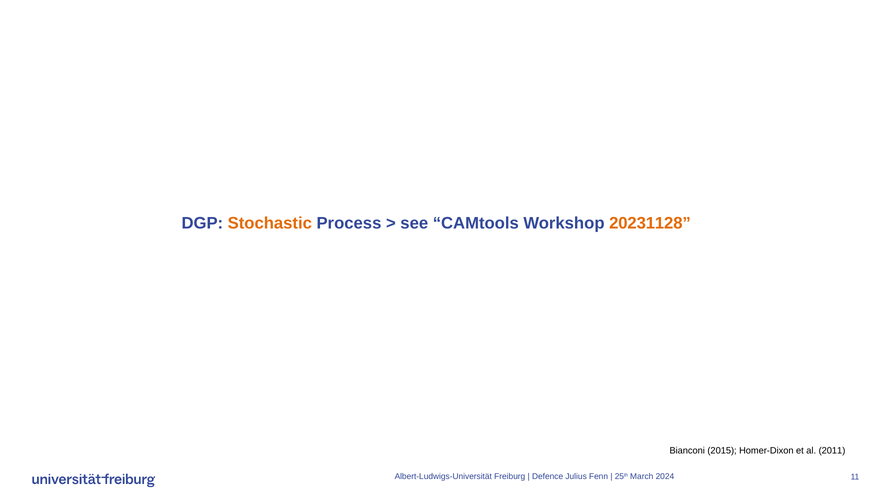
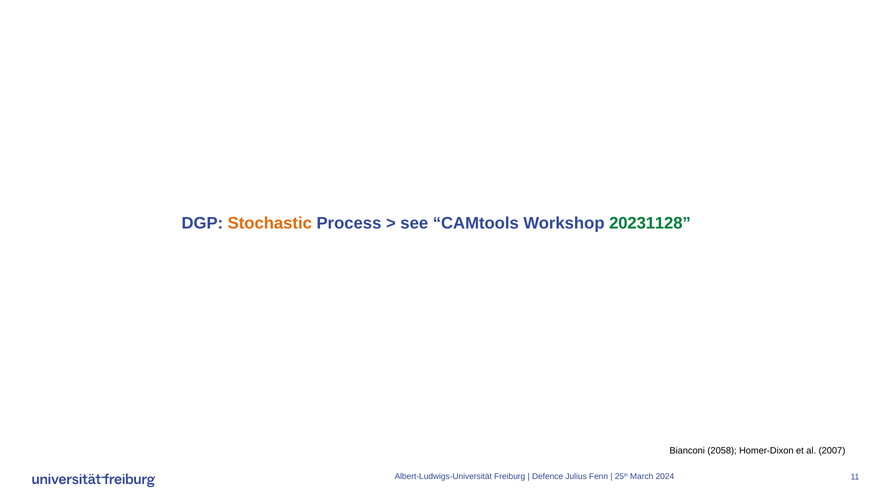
20231128 colour: orange -> green
2015: 2015 -> 2058
2011: 2011 -> 2007
